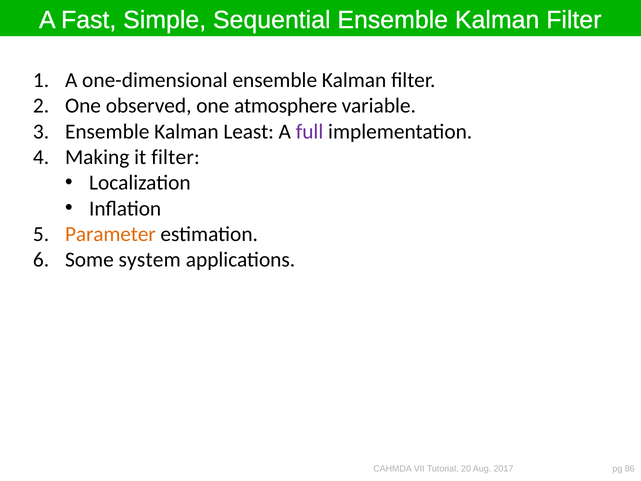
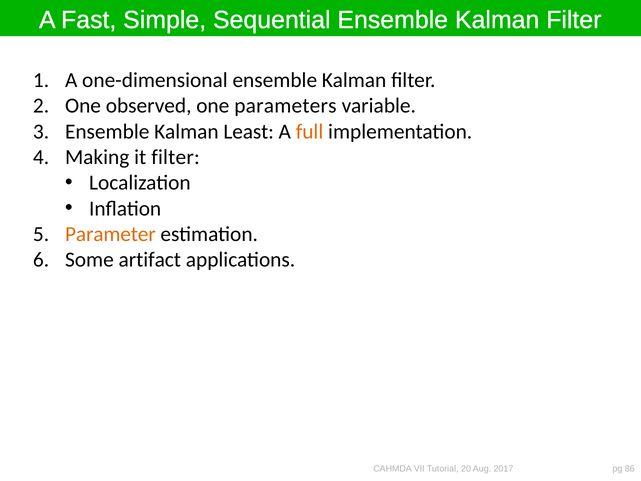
atmosphere: atmosphere -> parameters
full colour: purple -> orange
system: system -> artifact
